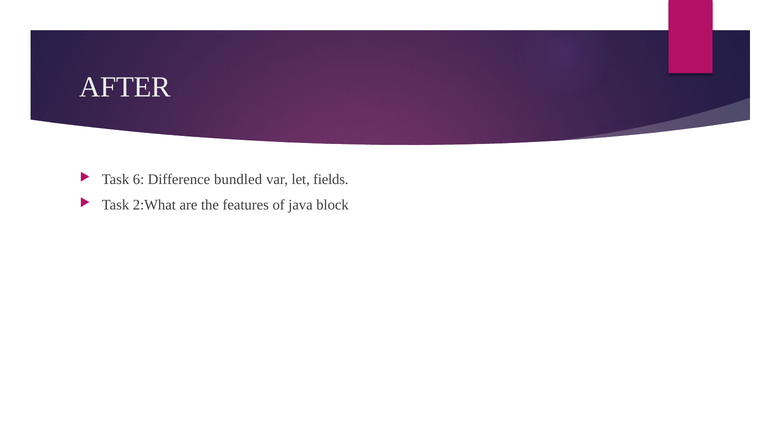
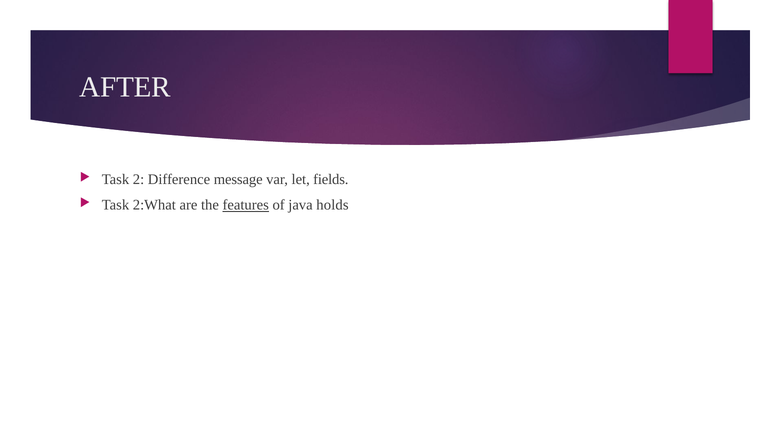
6: 6 -> 2
bundled: bundled -> message
features underline: none -> present
block: block -> holds
